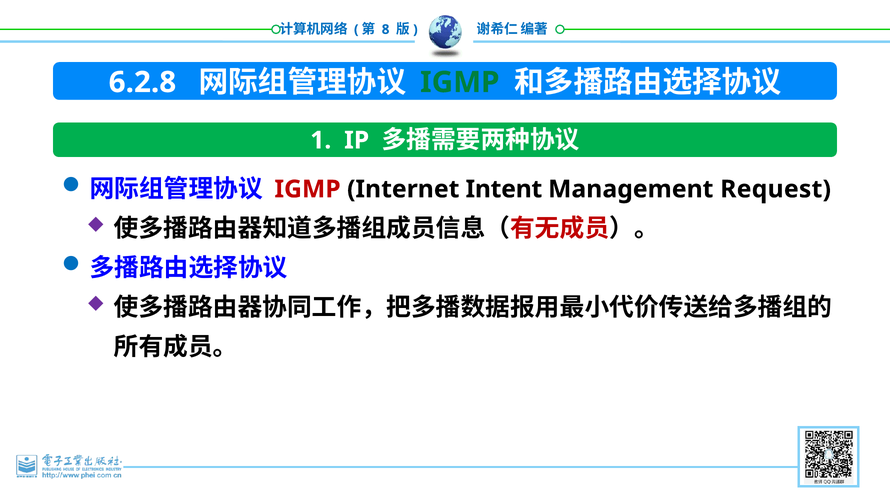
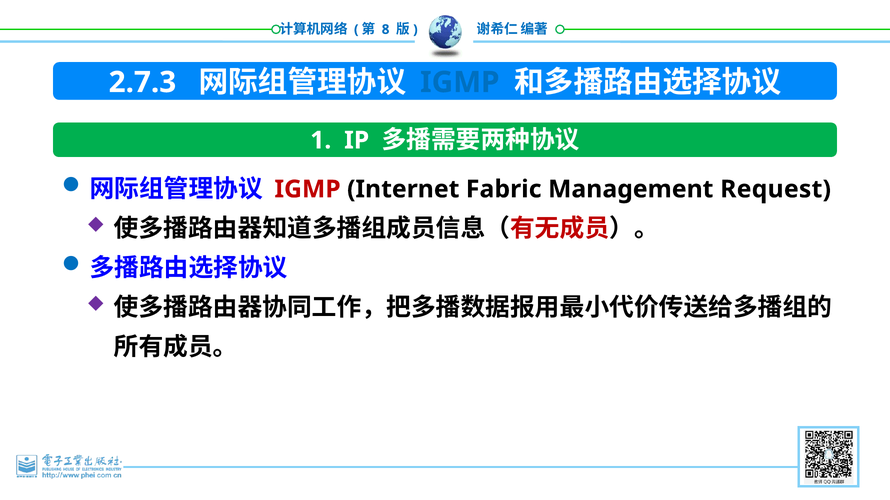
6.2.8: 6.2.8 -> 2.7.3
IGMP at (460, 82) colour: green -> blue
Intent: Intent -> Fabric
